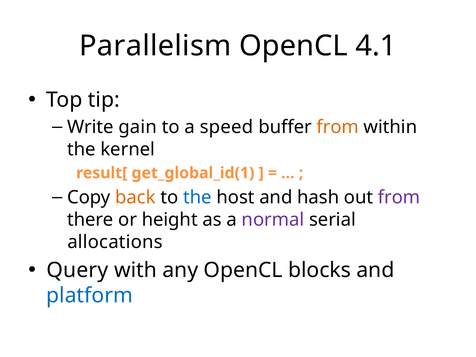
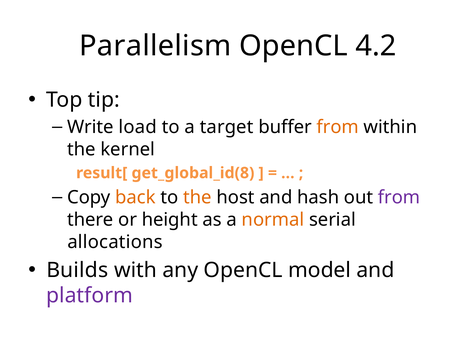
4.1: 4.1 -> 4.2
gain: gain -> load
speed: speed -> target
get_global_id(1: get_global_id(1 -> get_global_id(8
the at (197, 198) colour: blue -> orange
normal colour: purple -> orange
Query: Query -> Builds
blocks: blocks -> model
platform colour: blue -> purple
